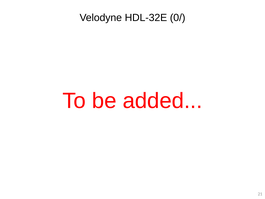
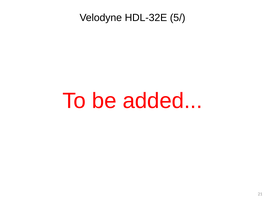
0/: 0/ -> 5/
